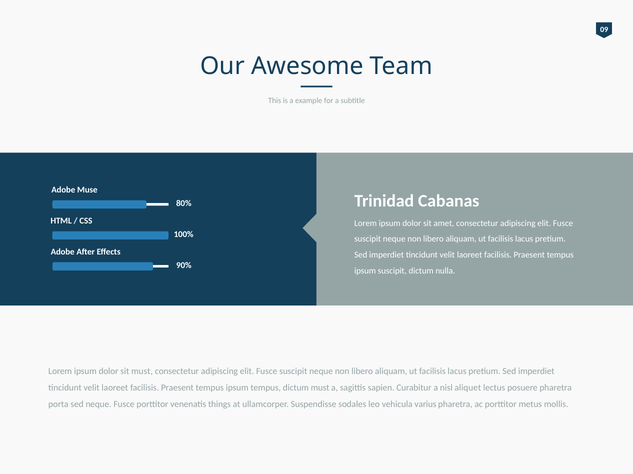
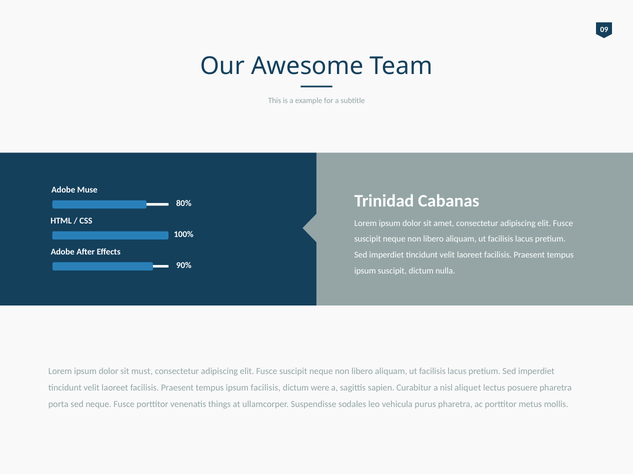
ipsum tempus: tempus -> facilisis
dictum must: must -> were
varius: varius -> purus
